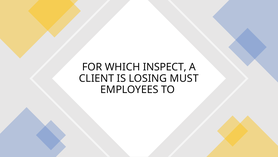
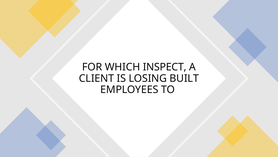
MUST: MUST -> BUILT
